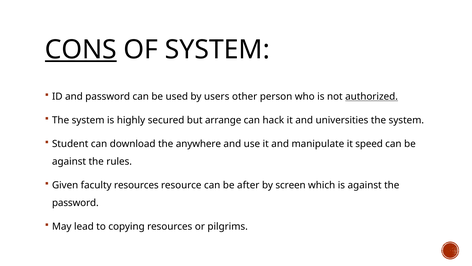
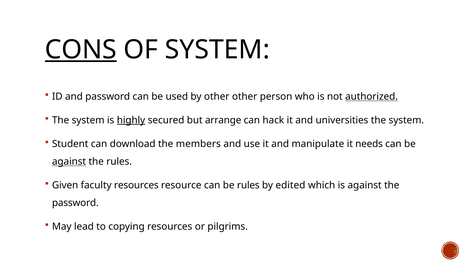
by users: users -> other
highly underline: none -> present
anywhere: anywhere -> members
speed: speed -> needs
against at (69, 161) underline: none -> present
be after: after -> rules
screen: screen -> edited
